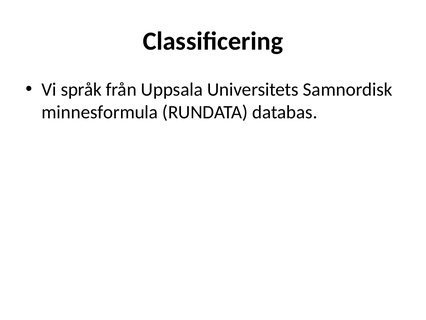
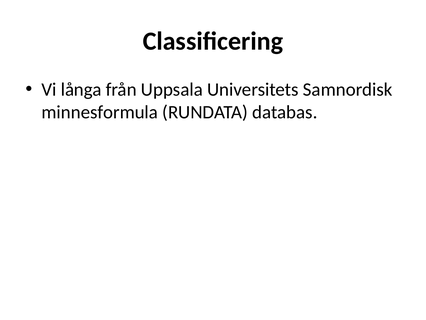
språk: språk -> långa
